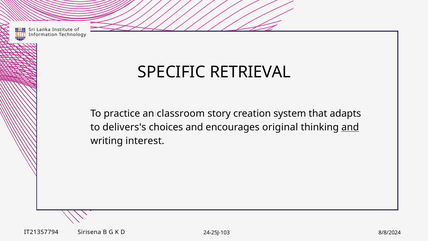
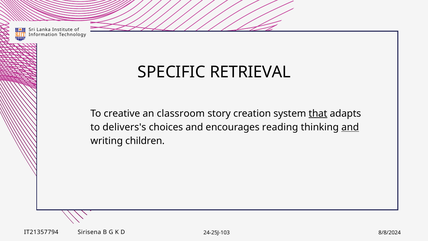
practice: practice -> creative
that underline: none -> present
original: original -> reading
interest: interest -> children
